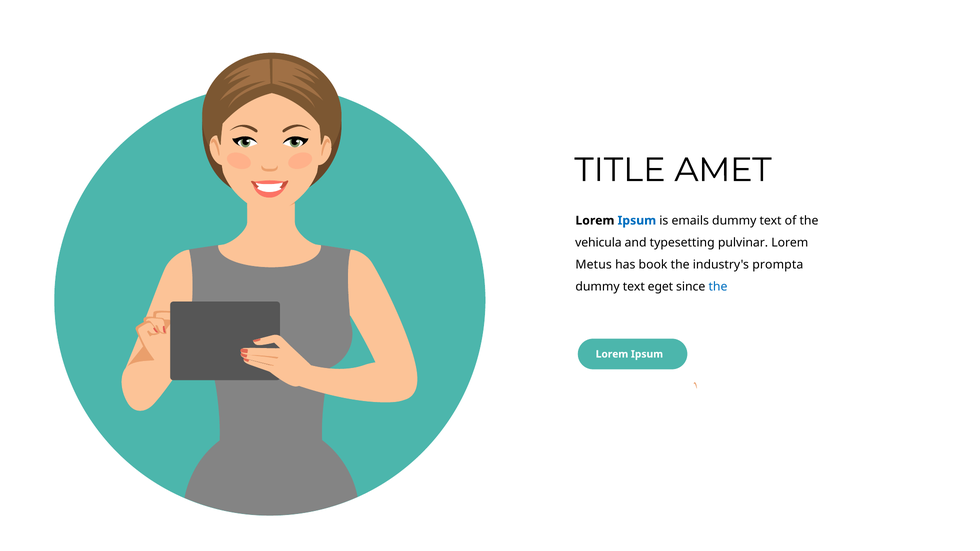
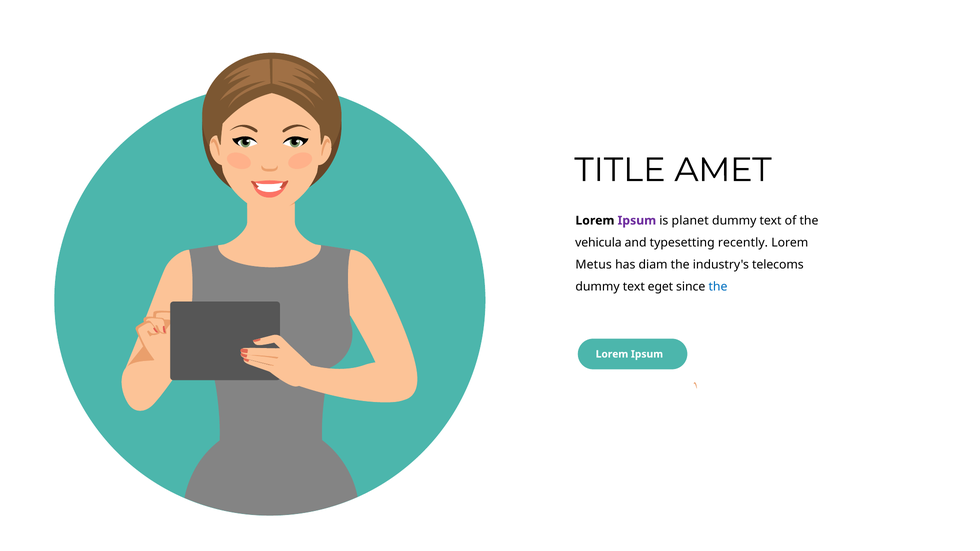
Ipsum at (637, 221) colour: blue -> purple
emails: emails -> planet
pulvinar: pulvinar -> recently
book: book -> diam
prompta: prompta -> telecoms
